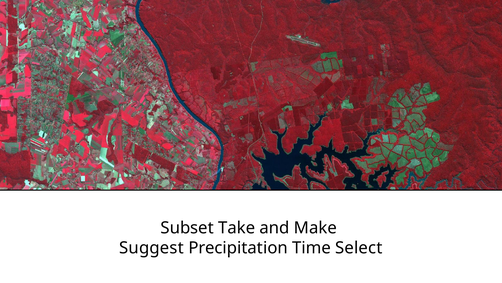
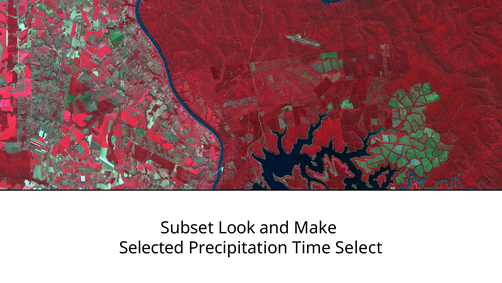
Take: Take -> Look
Suggest: Suggest -> Selected
